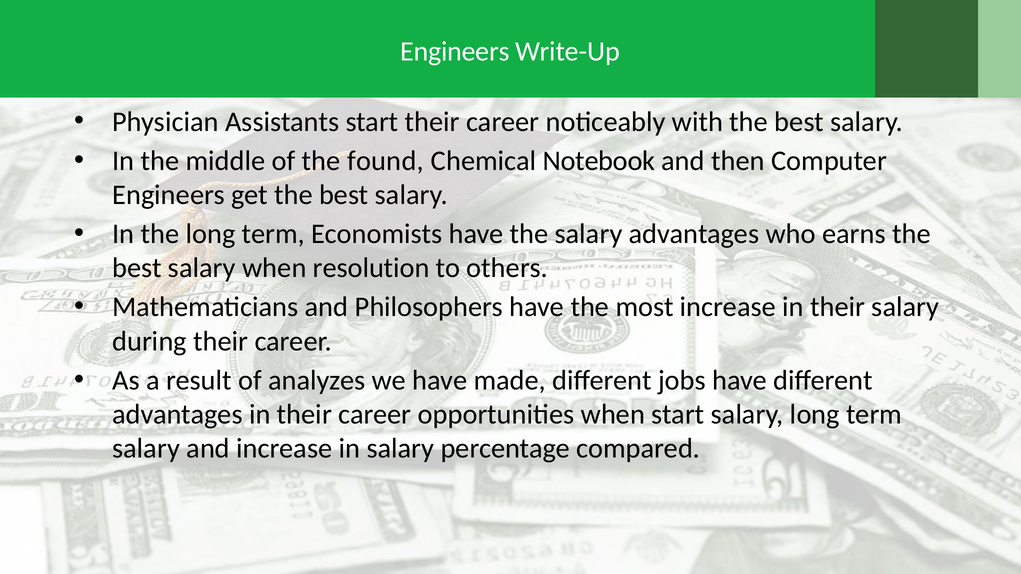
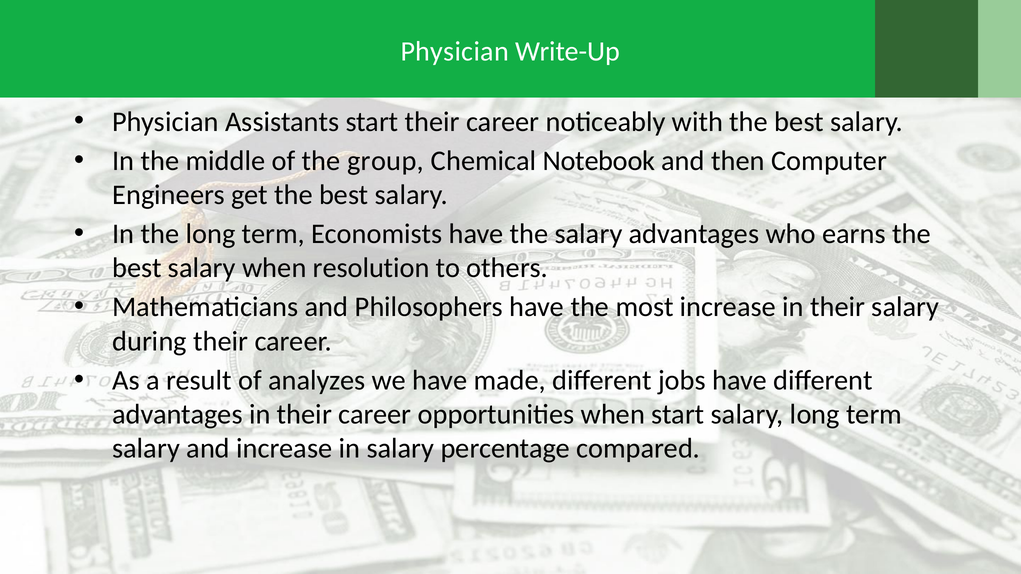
Engineers at (455, 52): Engineers -> Physician
found: found -> group
